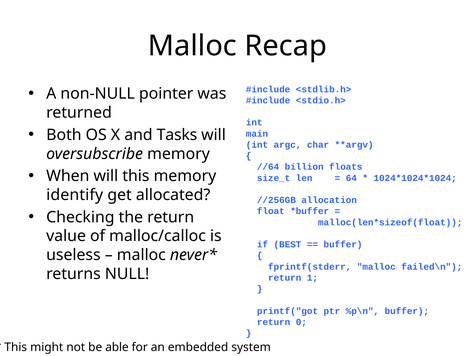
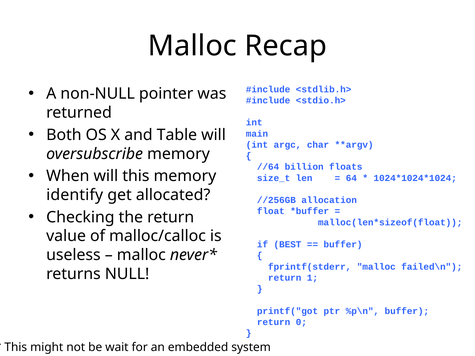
Tasks: Tasks -> Table
able: able -> wait
